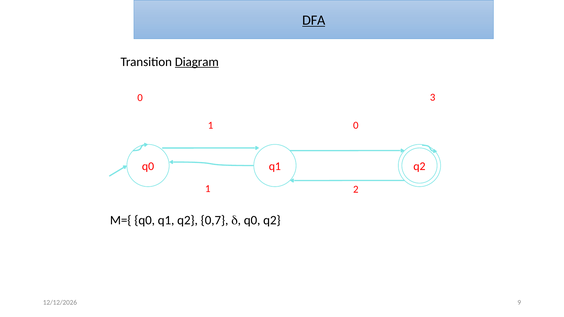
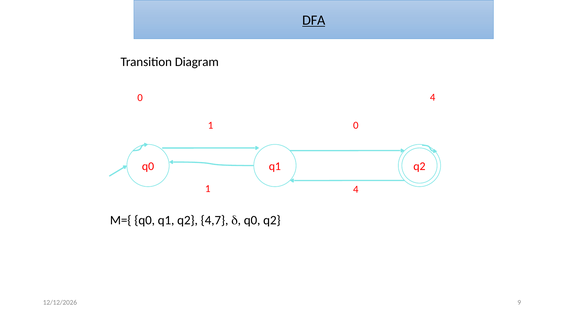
Diagram underline: present -> none
0 3: 3 -> 4
1 2: 2 -> 4
0,7: 0,7 -> 4,7
